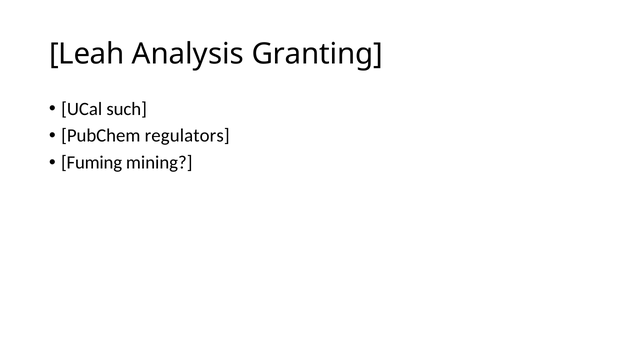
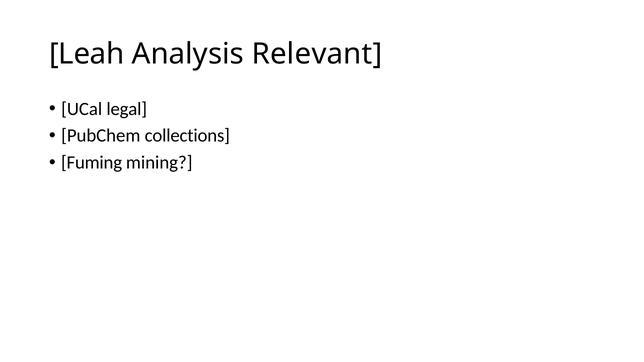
Granting: Granting -> Relevant
such: such -> legal
regulators: regulators -> collections
